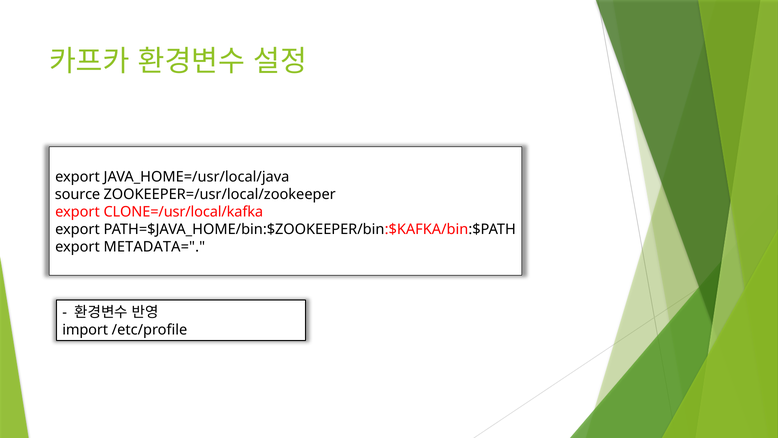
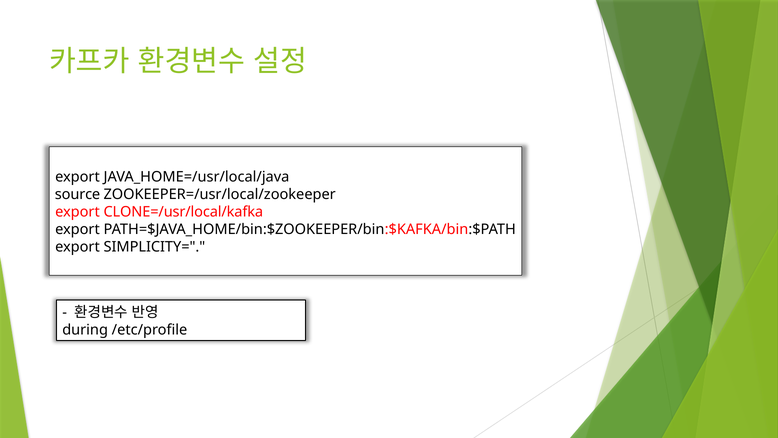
METADATA=: METADATA= -> SIMPLICITY=
import: import -> during
